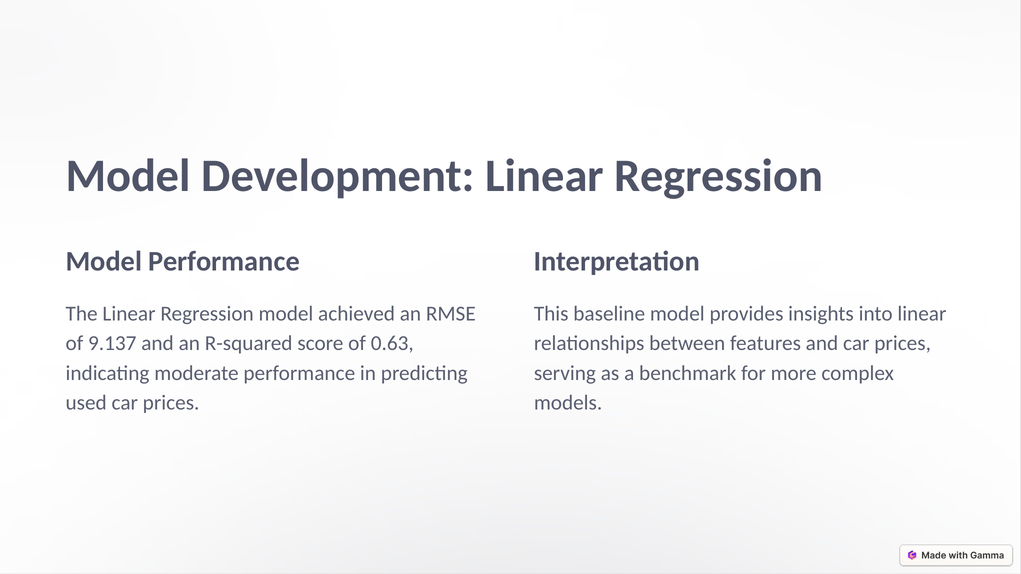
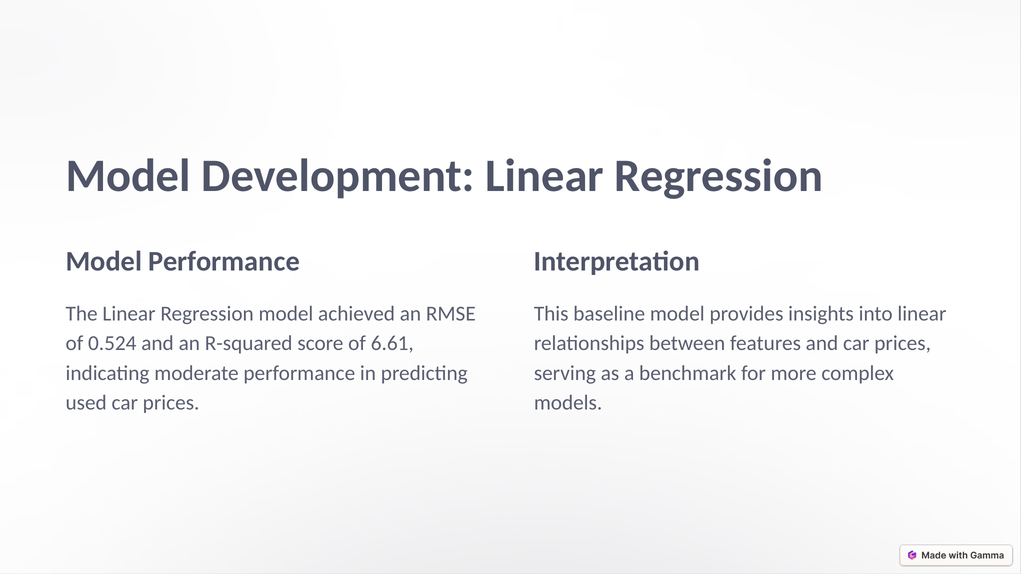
9.137: 9.137 -> 0.524
0.63: 0.63 -> 6.61
